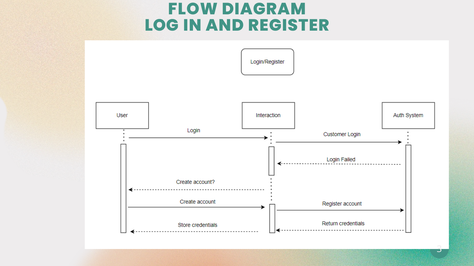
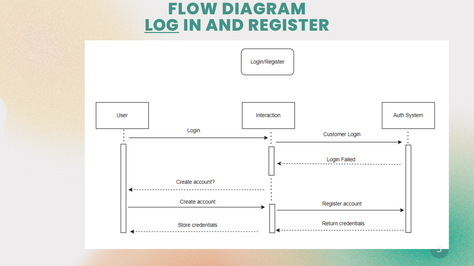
LOG underline: none -> present
